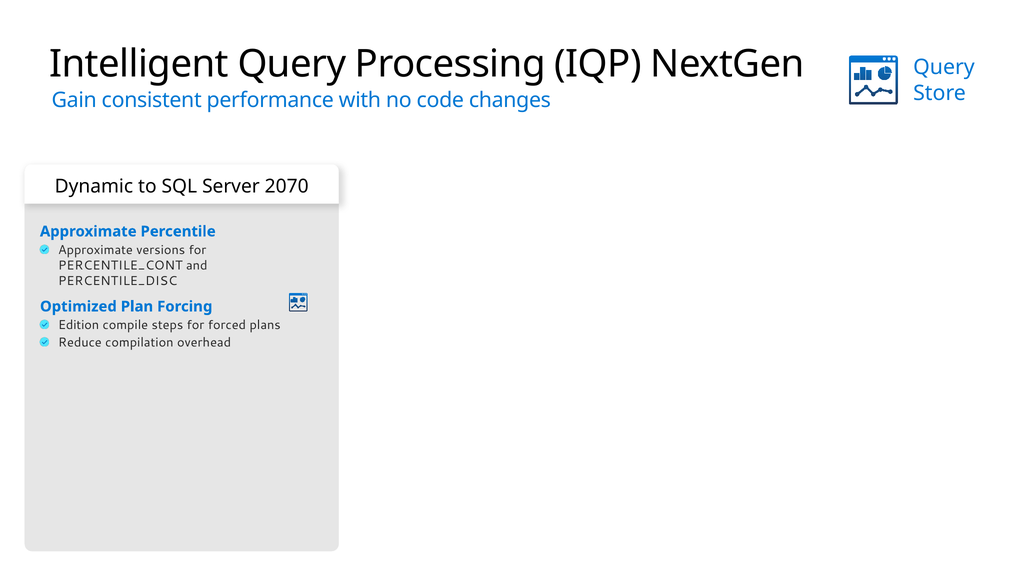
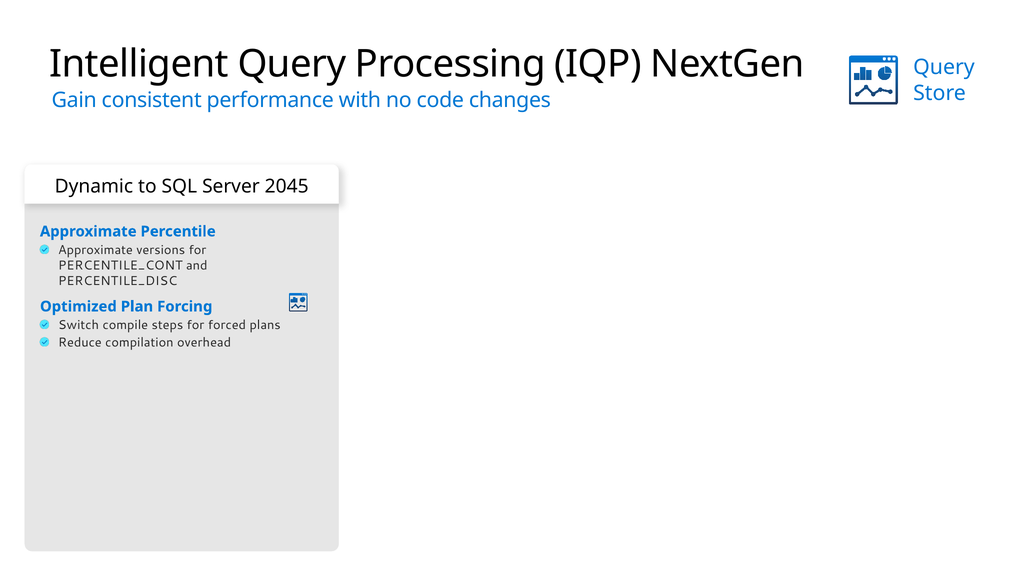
2070: 2070 -> 2045
Edition: Edition -> Switch
